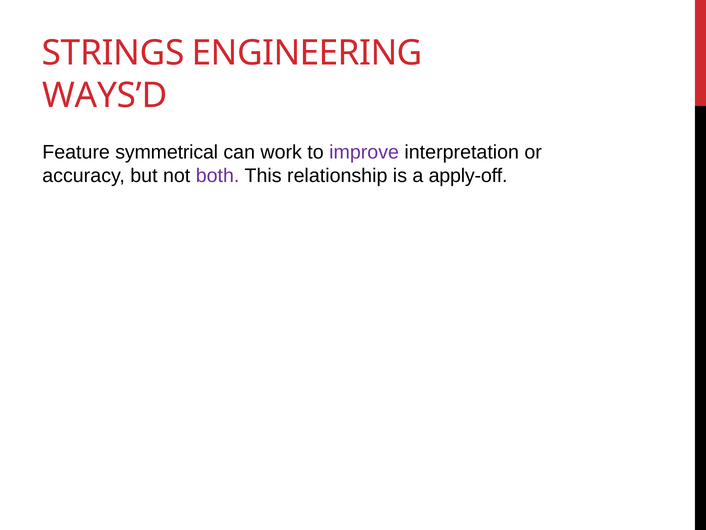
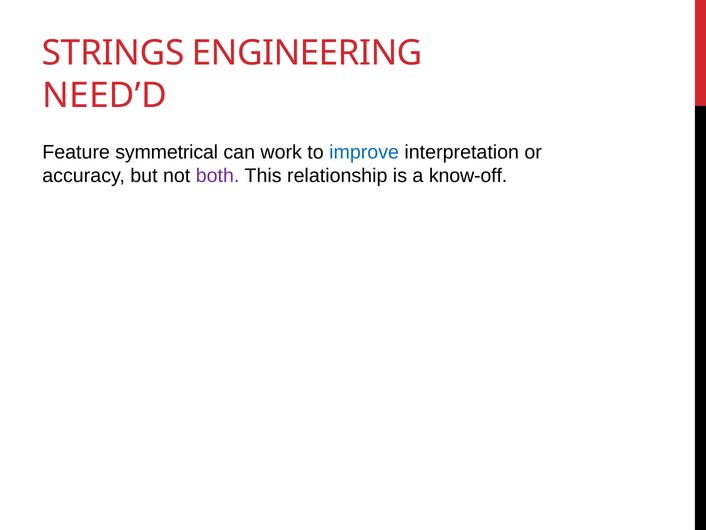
WAYS’D: WAYS’D -> NEED’D
improve colour: purple -> blue
apply-off: apply-off -> know-off
